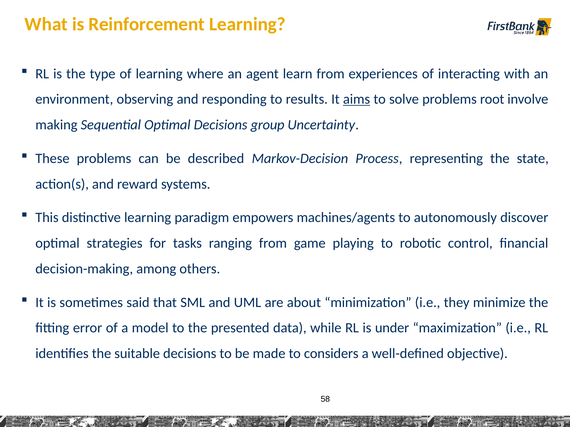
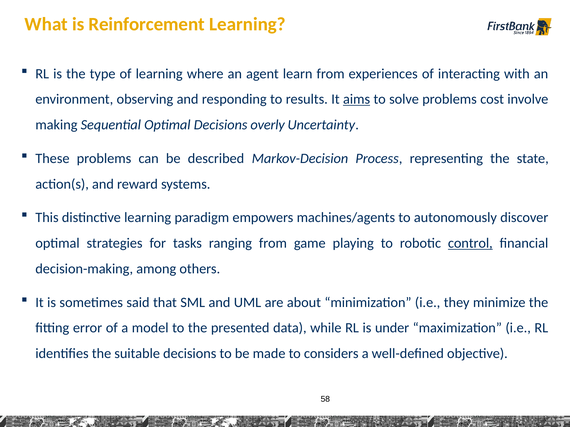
root: root -> cost
group: group -> overly
control underline: none -> present
